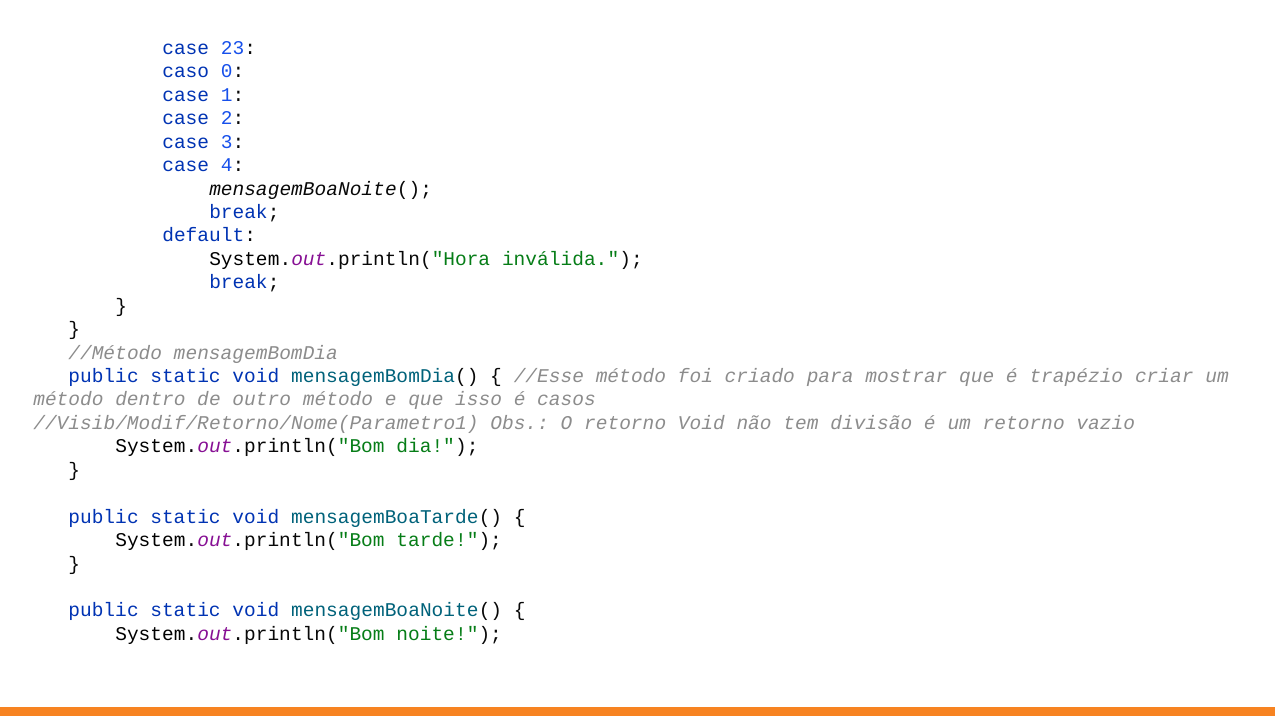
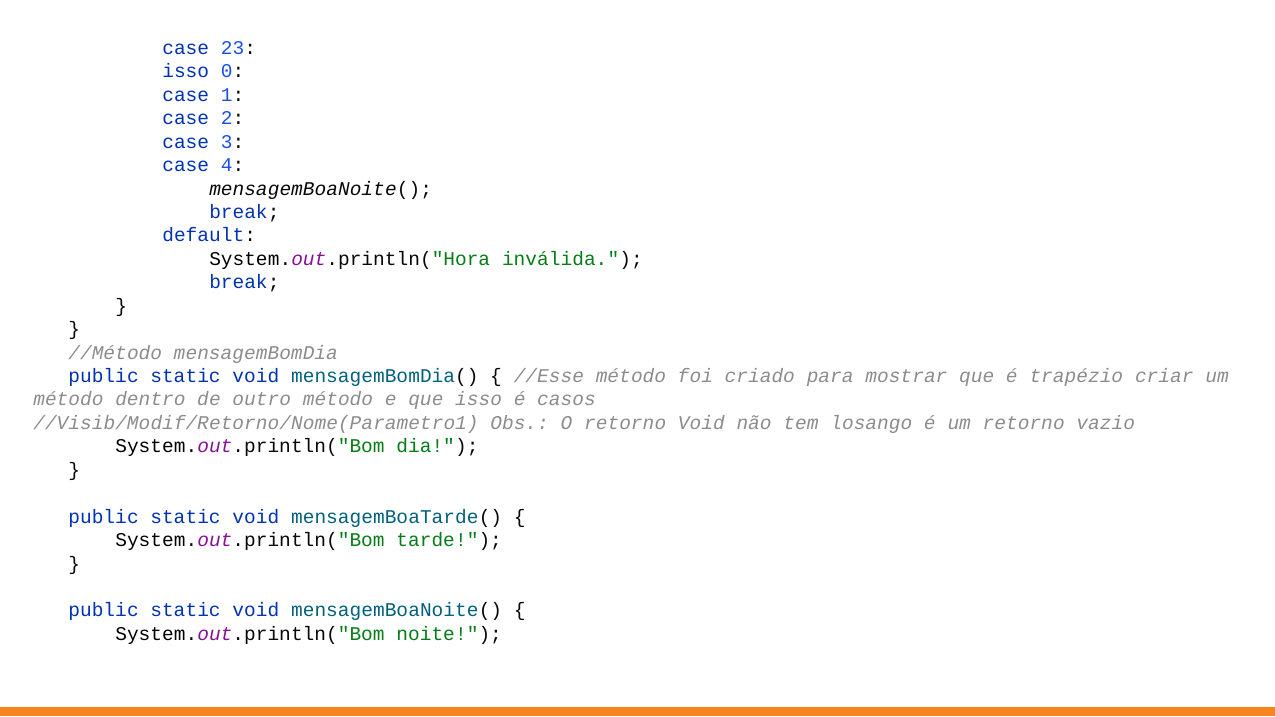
caso at (186, 71): caso -> isso
divisão: divisão -> losango
